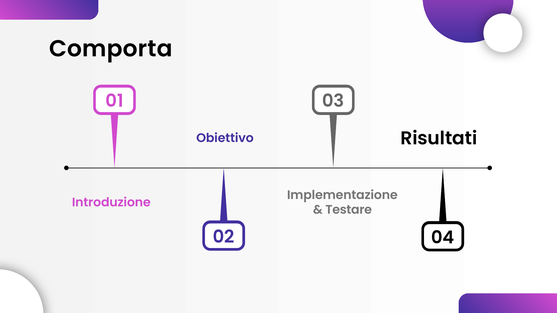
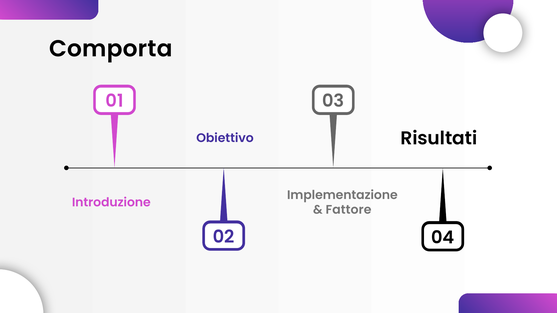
Testare: Testare -> Fattore
